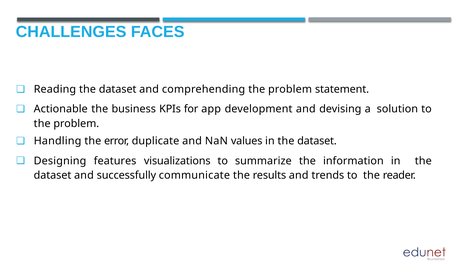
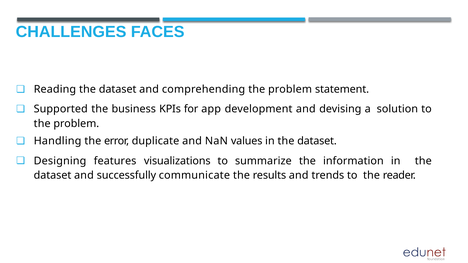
Actionable: Actionable -> Supported
